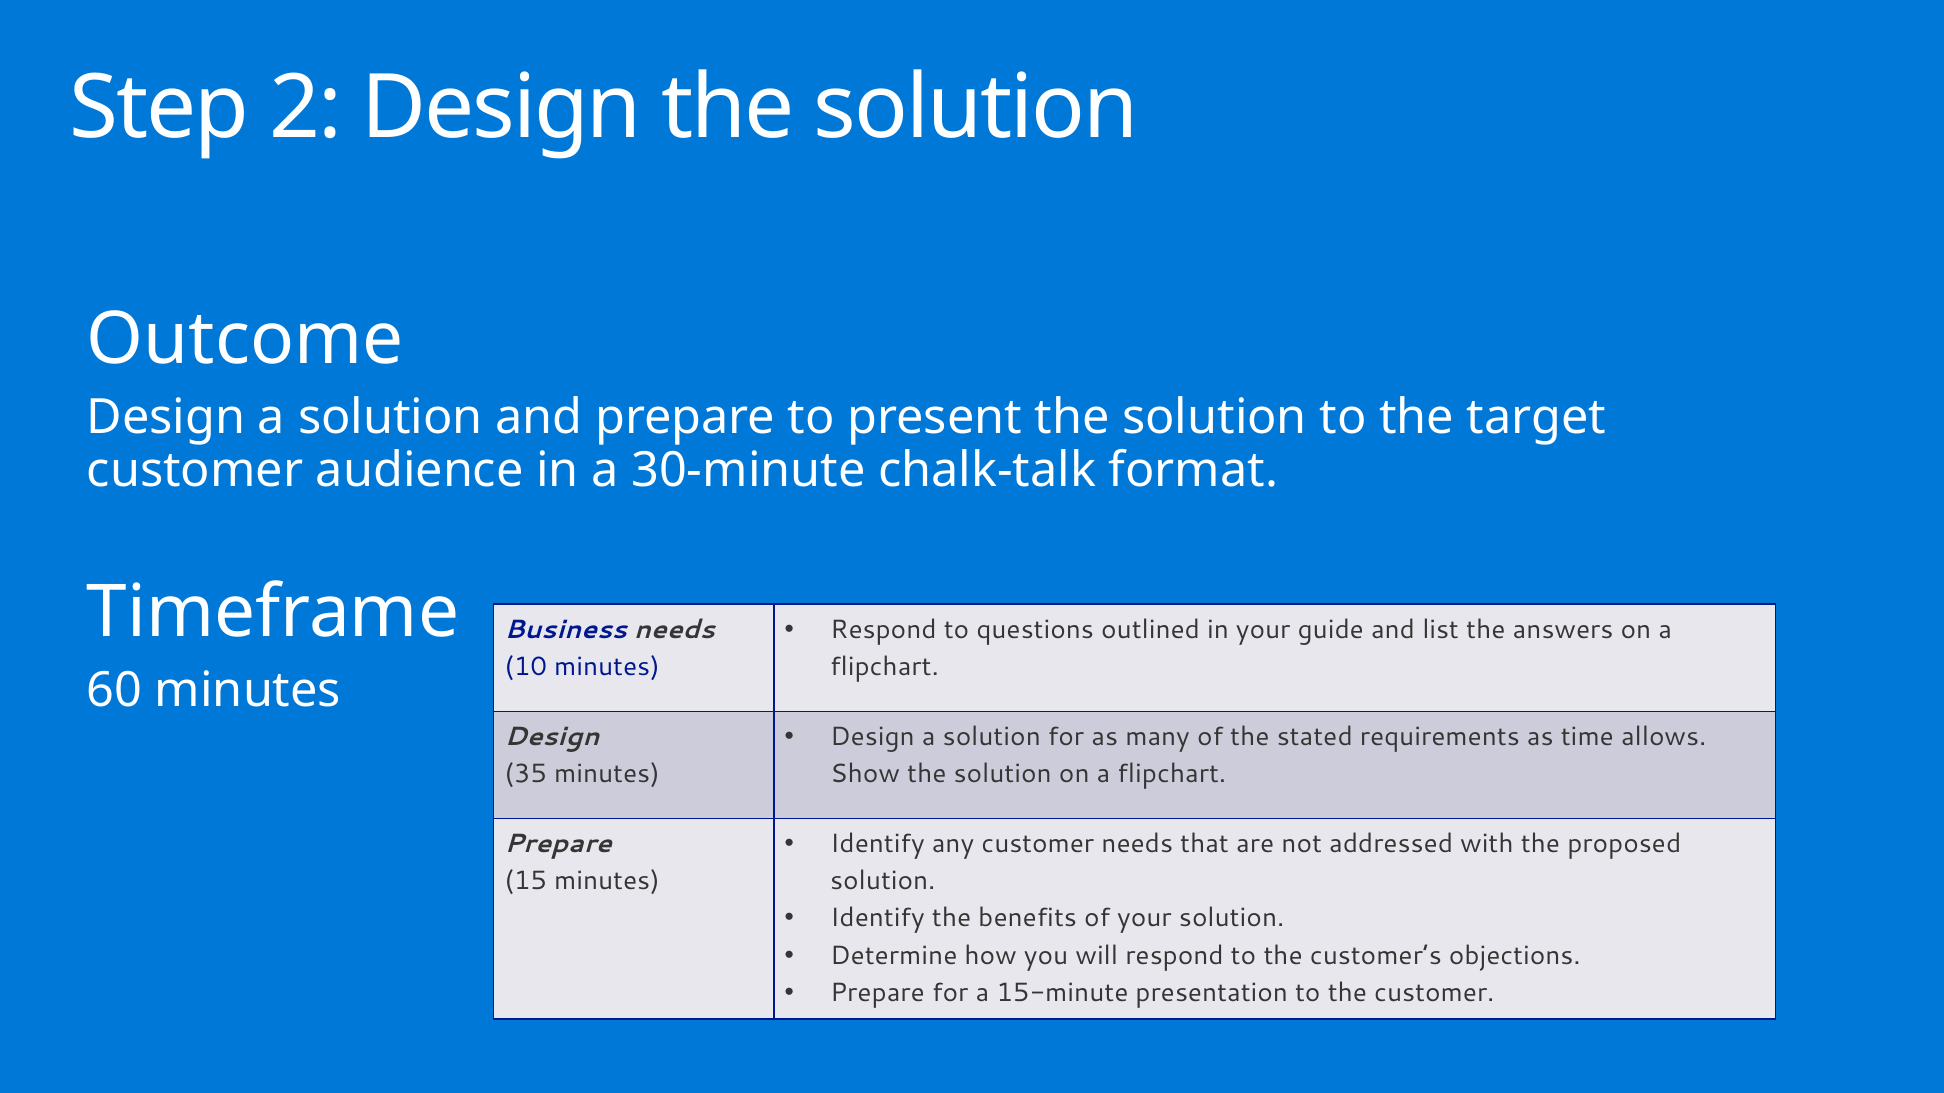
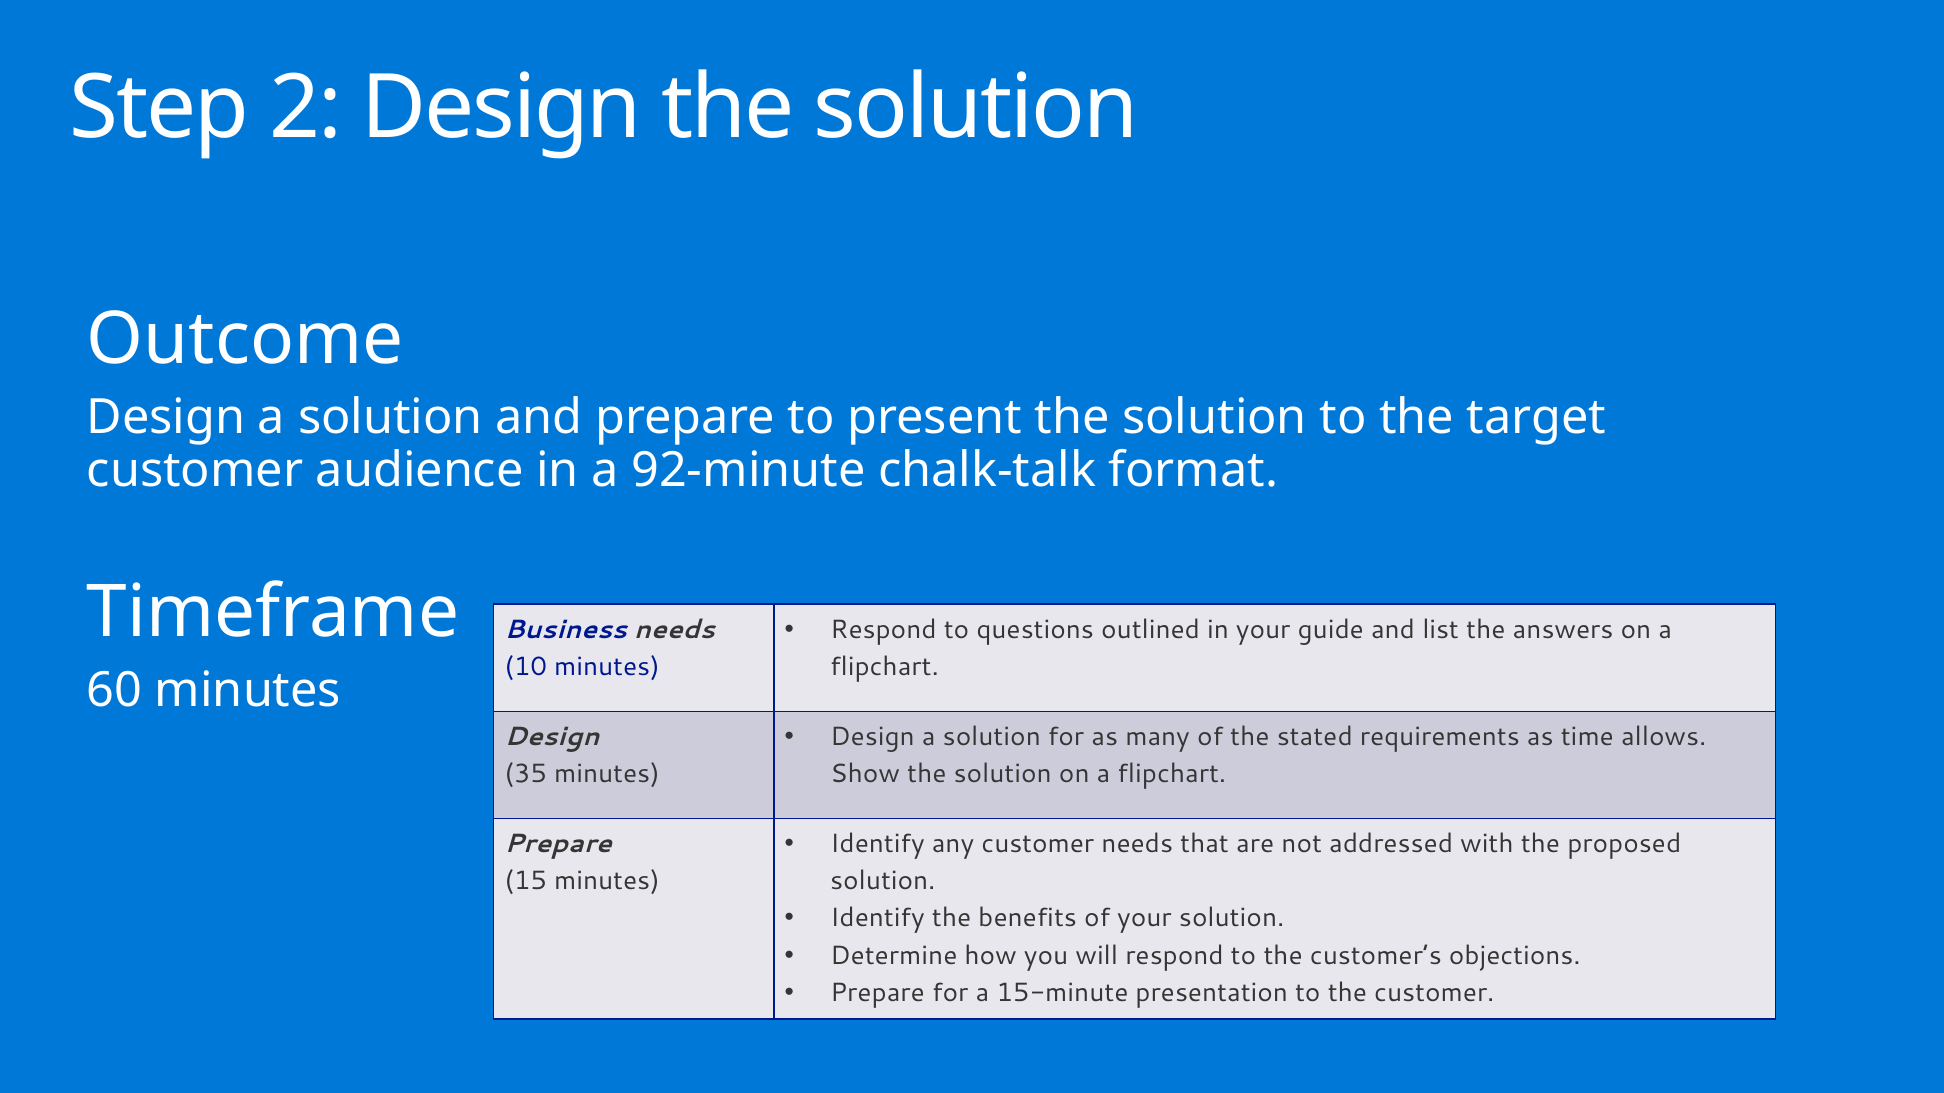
30-minute: 30-minute -> 92-minute
